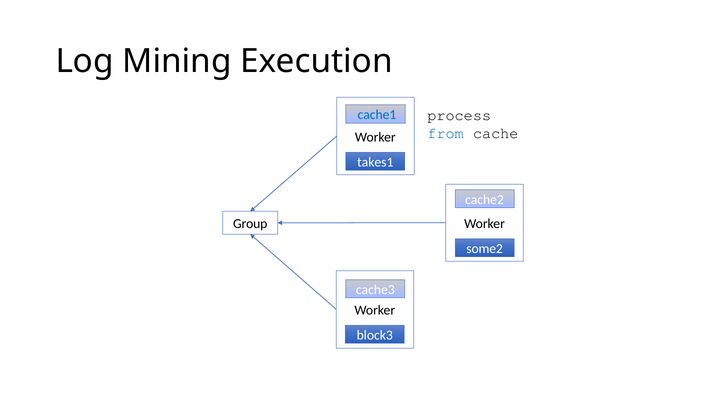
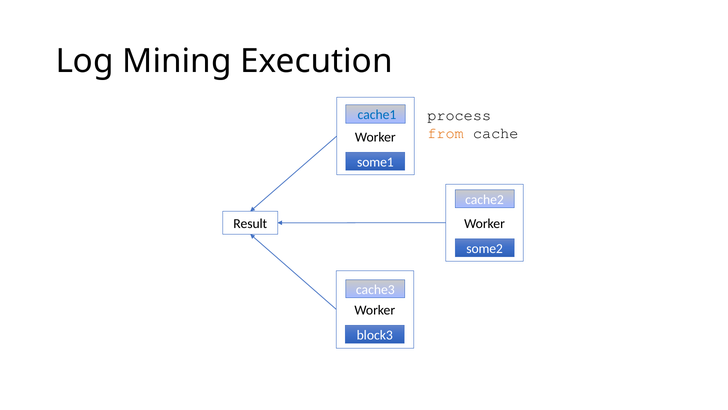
from colour: blue -> orange
takes1: takes1 -> some1
Group: Group -> Result
